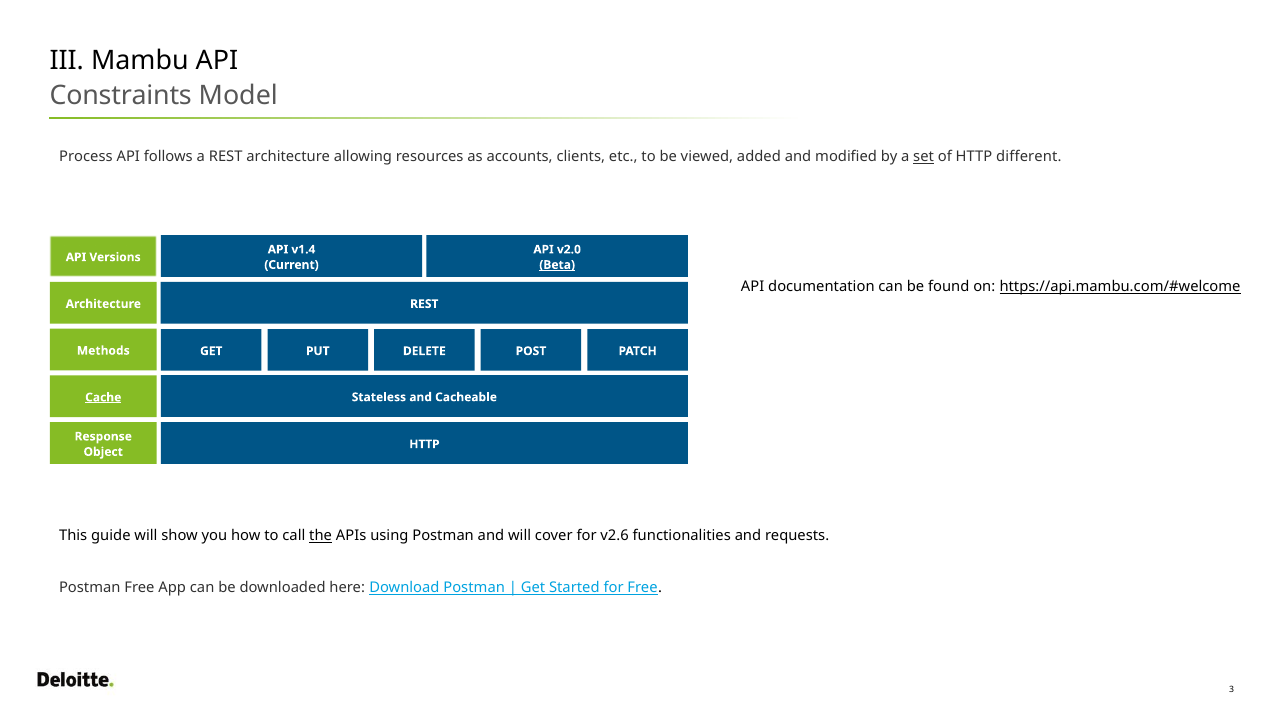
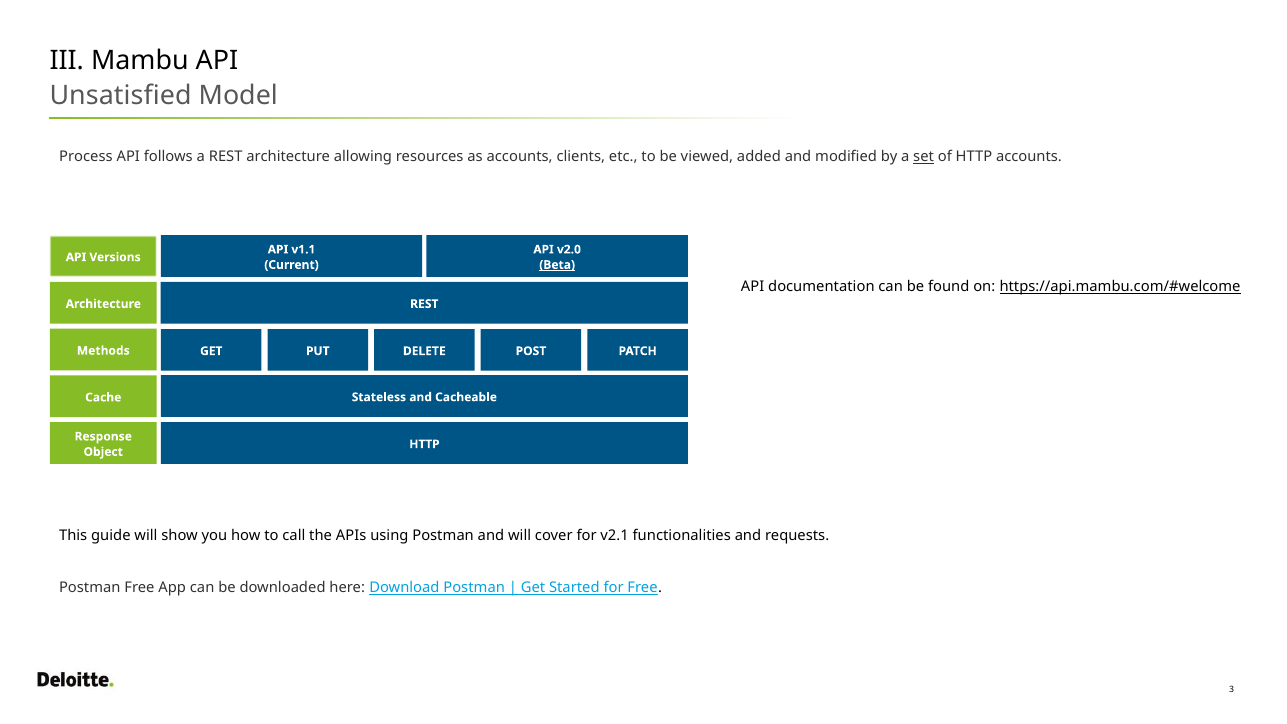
Constraints: Constraints -> Unsatisfied
HTTP different: different -> accounts
v1.4: v1.4 -> v1.1
Cache underline: present -> none
the underline: present -> none
v2.6: v2.6 -> v2.1
